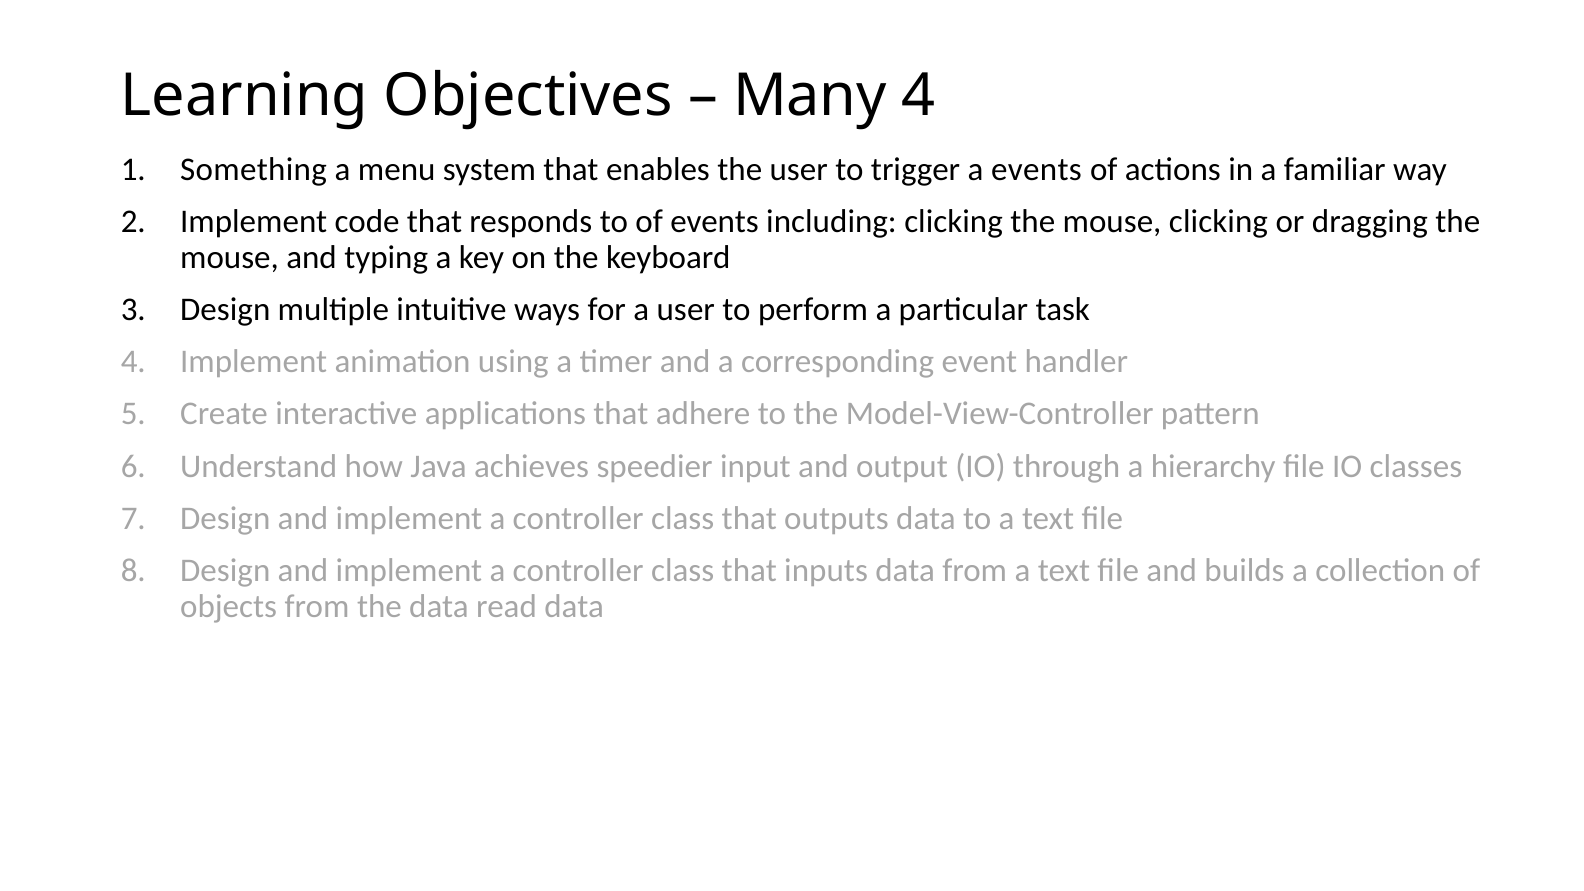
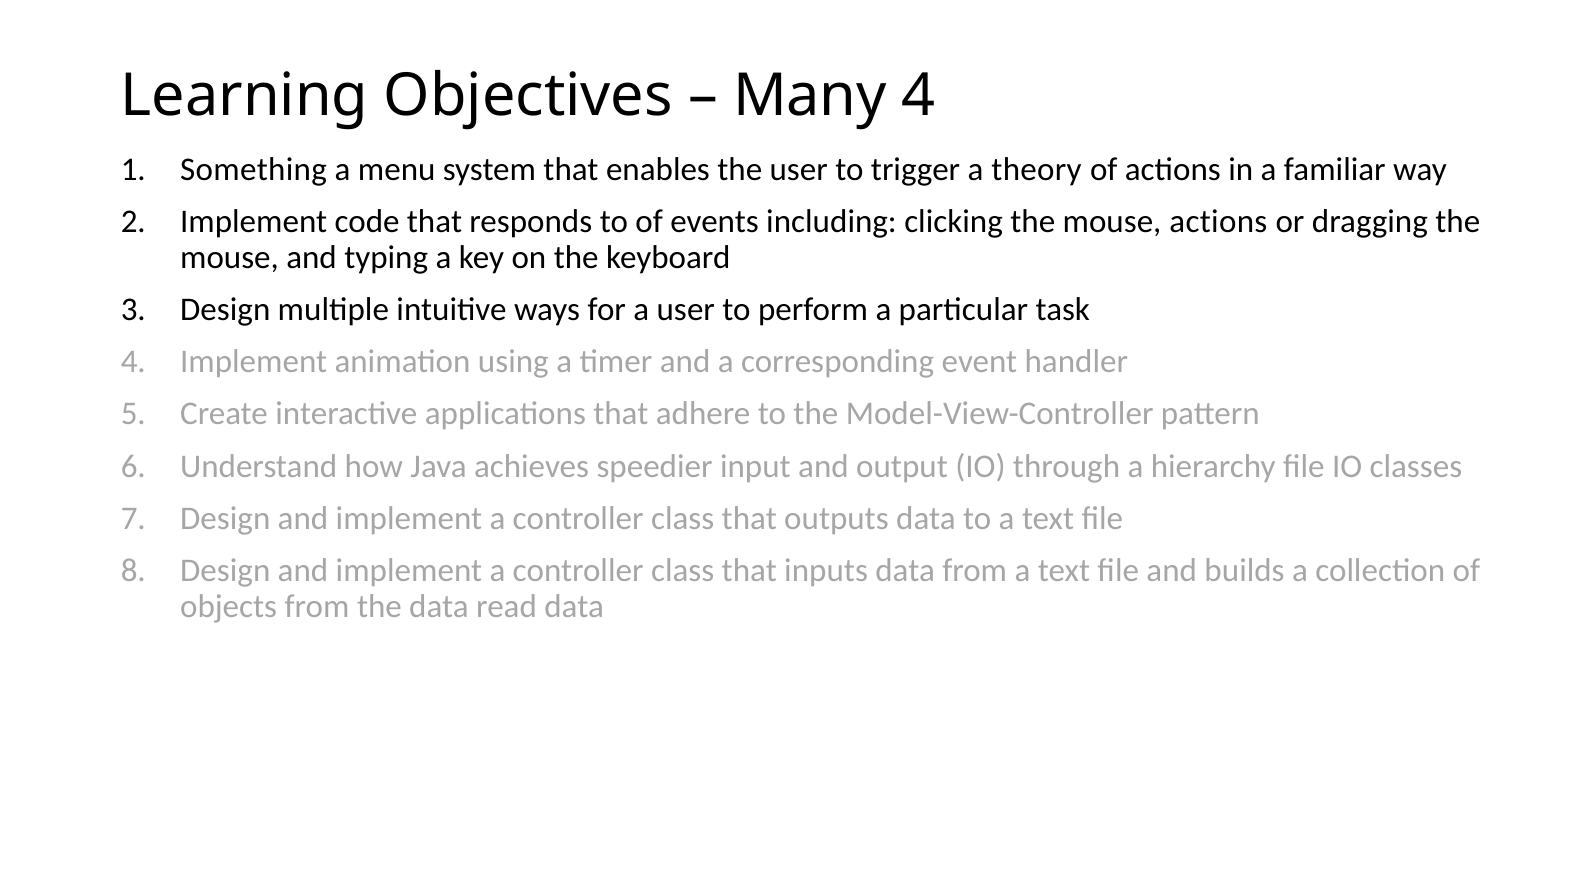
a events: events -> theory
mouse clicking: clicking -> actions
